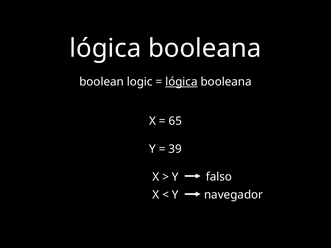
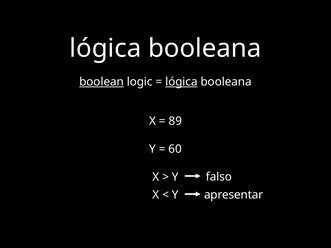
boolean underline: none -> present
65: 65 -> 89
39: 39 -> 60
navegador: navegador -> apresentar
